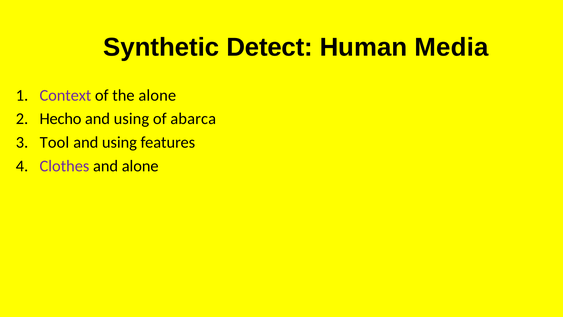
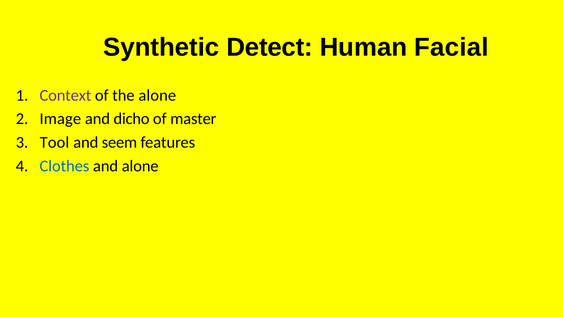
Media: Media -> Facial
Hecho: Hecho -> Image
using at (131, 119): using -> dicho
abarca: abarca -> master
using at (119, 142): using -> seem
Clothes colour: purple -> blue
